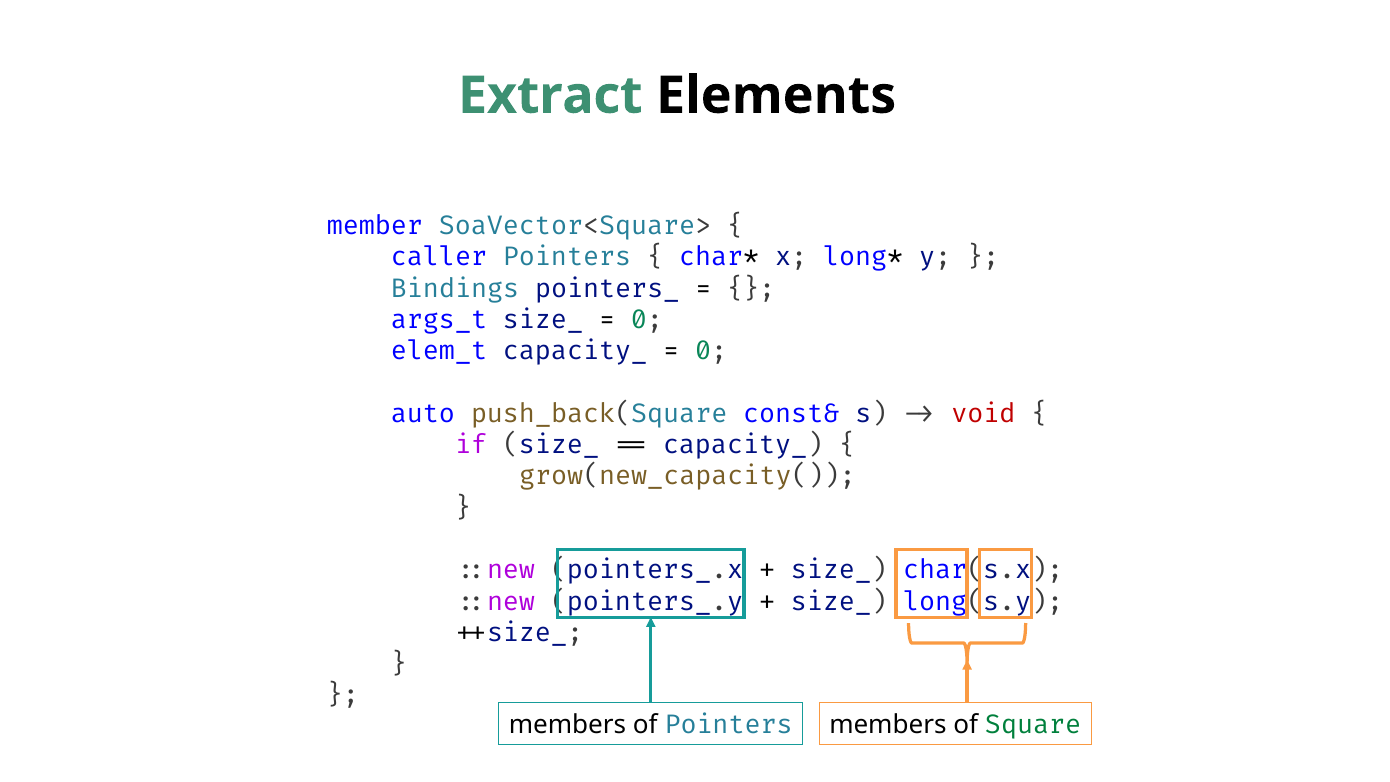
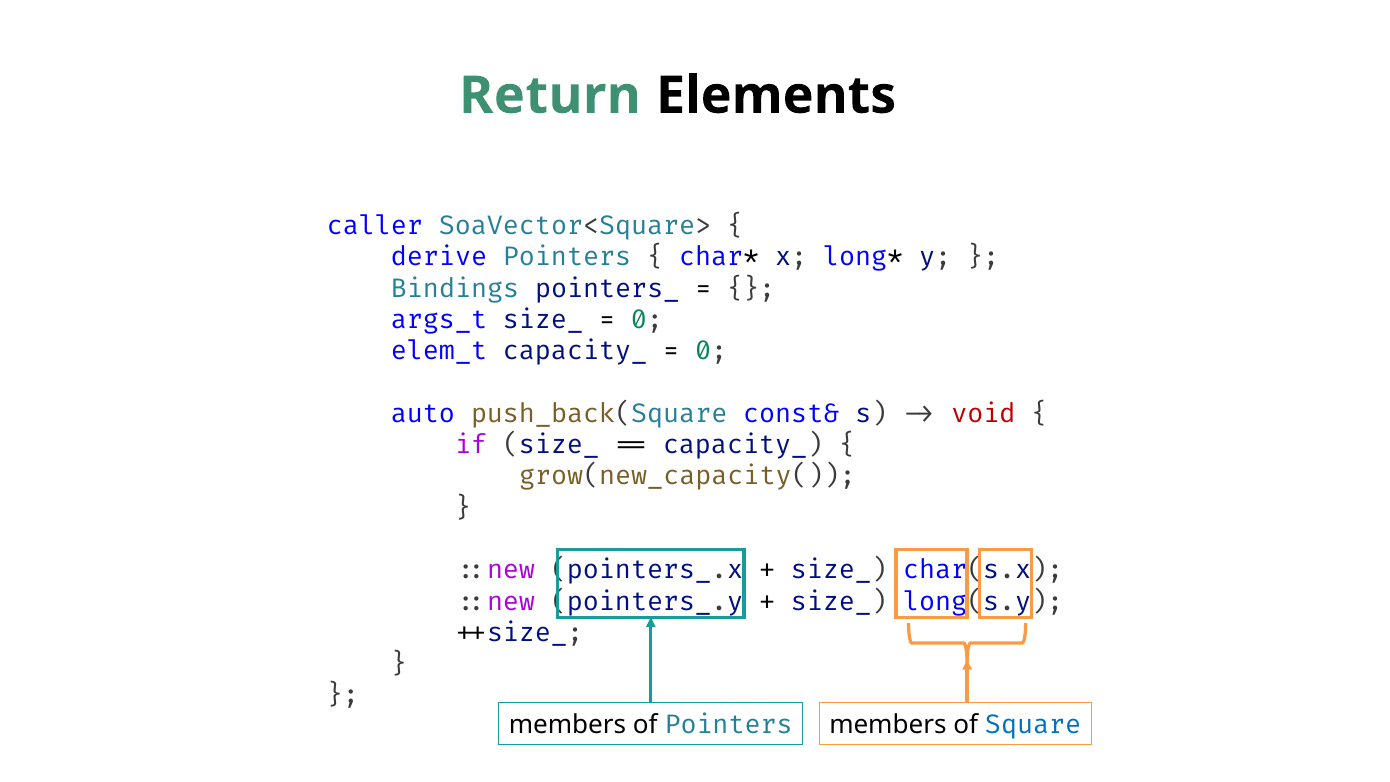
Extract: Extract -> Return
member: member -> caller
caller: caller -> derive
Square colour: green -> blue
